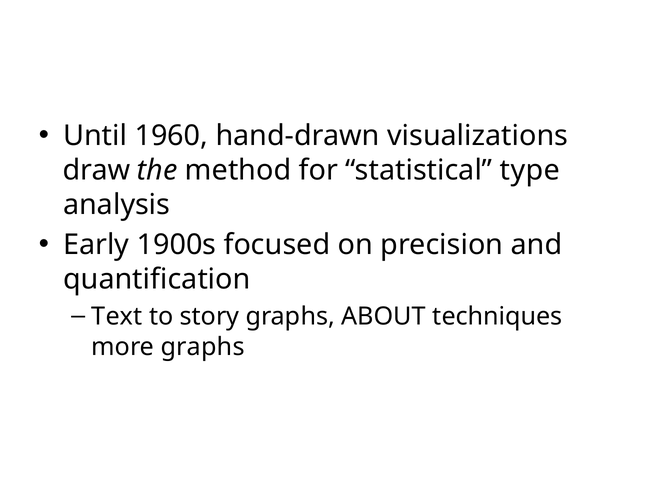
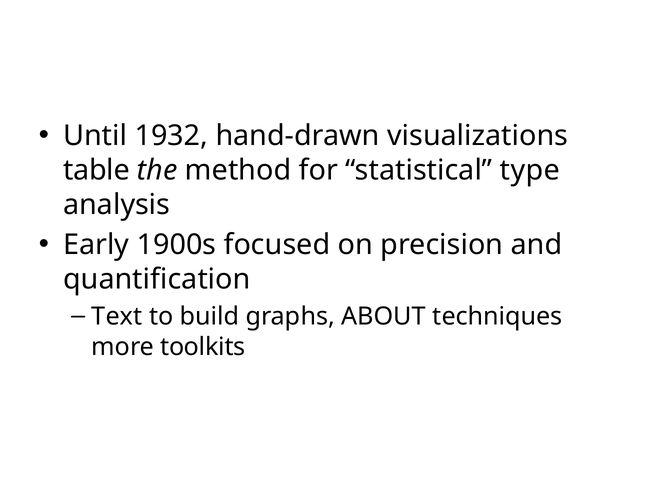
1960: 1960 -> 1932
draw: draw -> table
story: story -> build
more graphs: graphs -> toolkits
